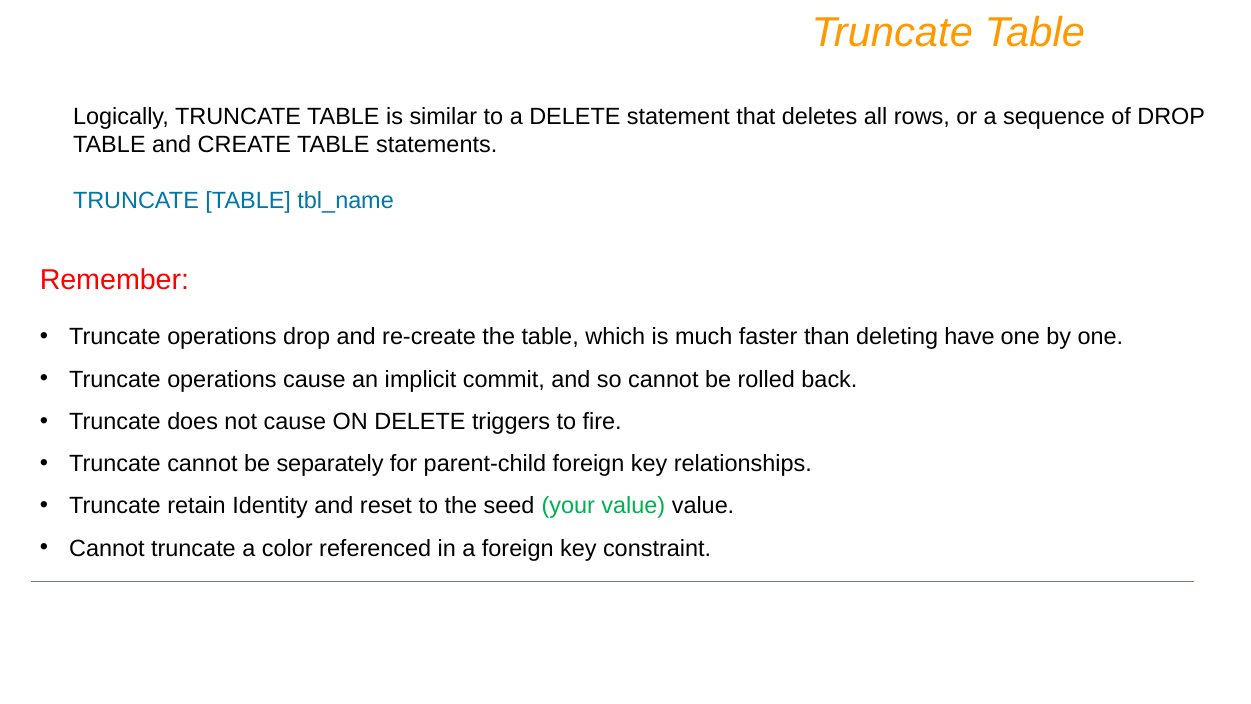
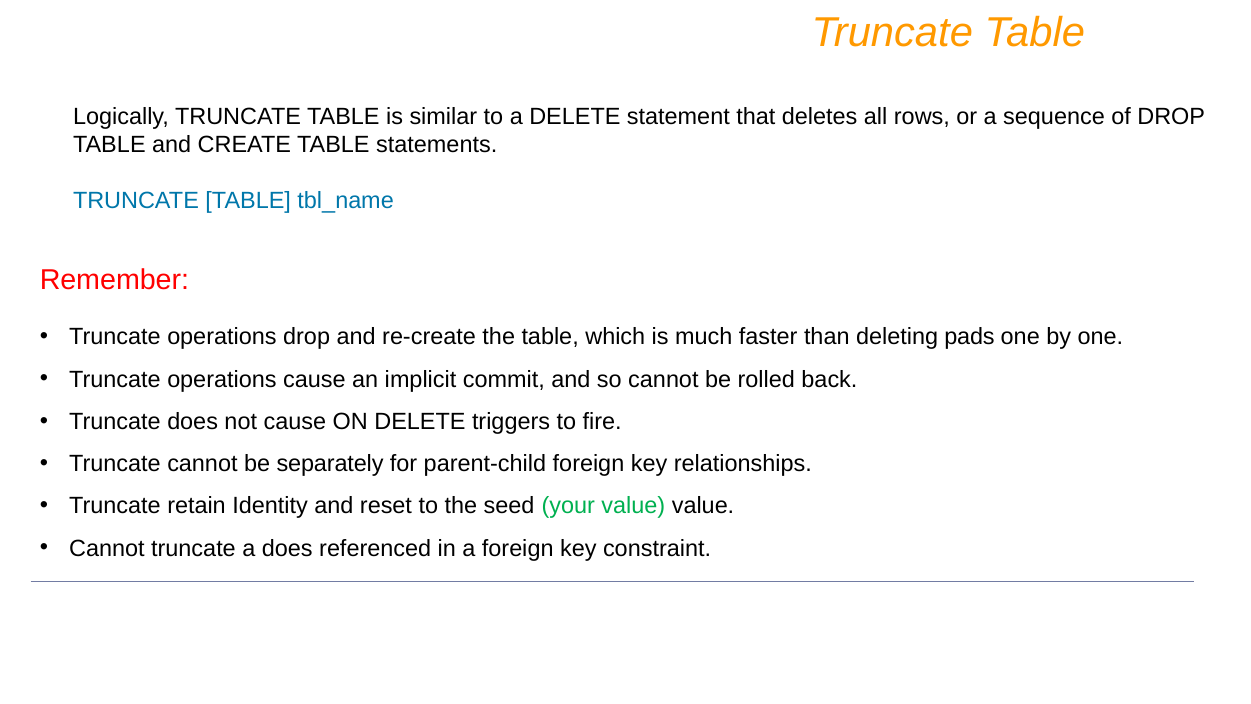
have: have -> pads
a color: color -> does
